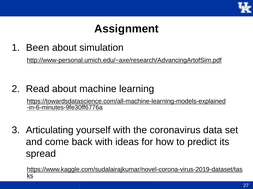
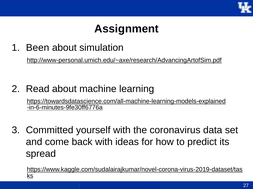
Articulating: Articulating -> Committed
